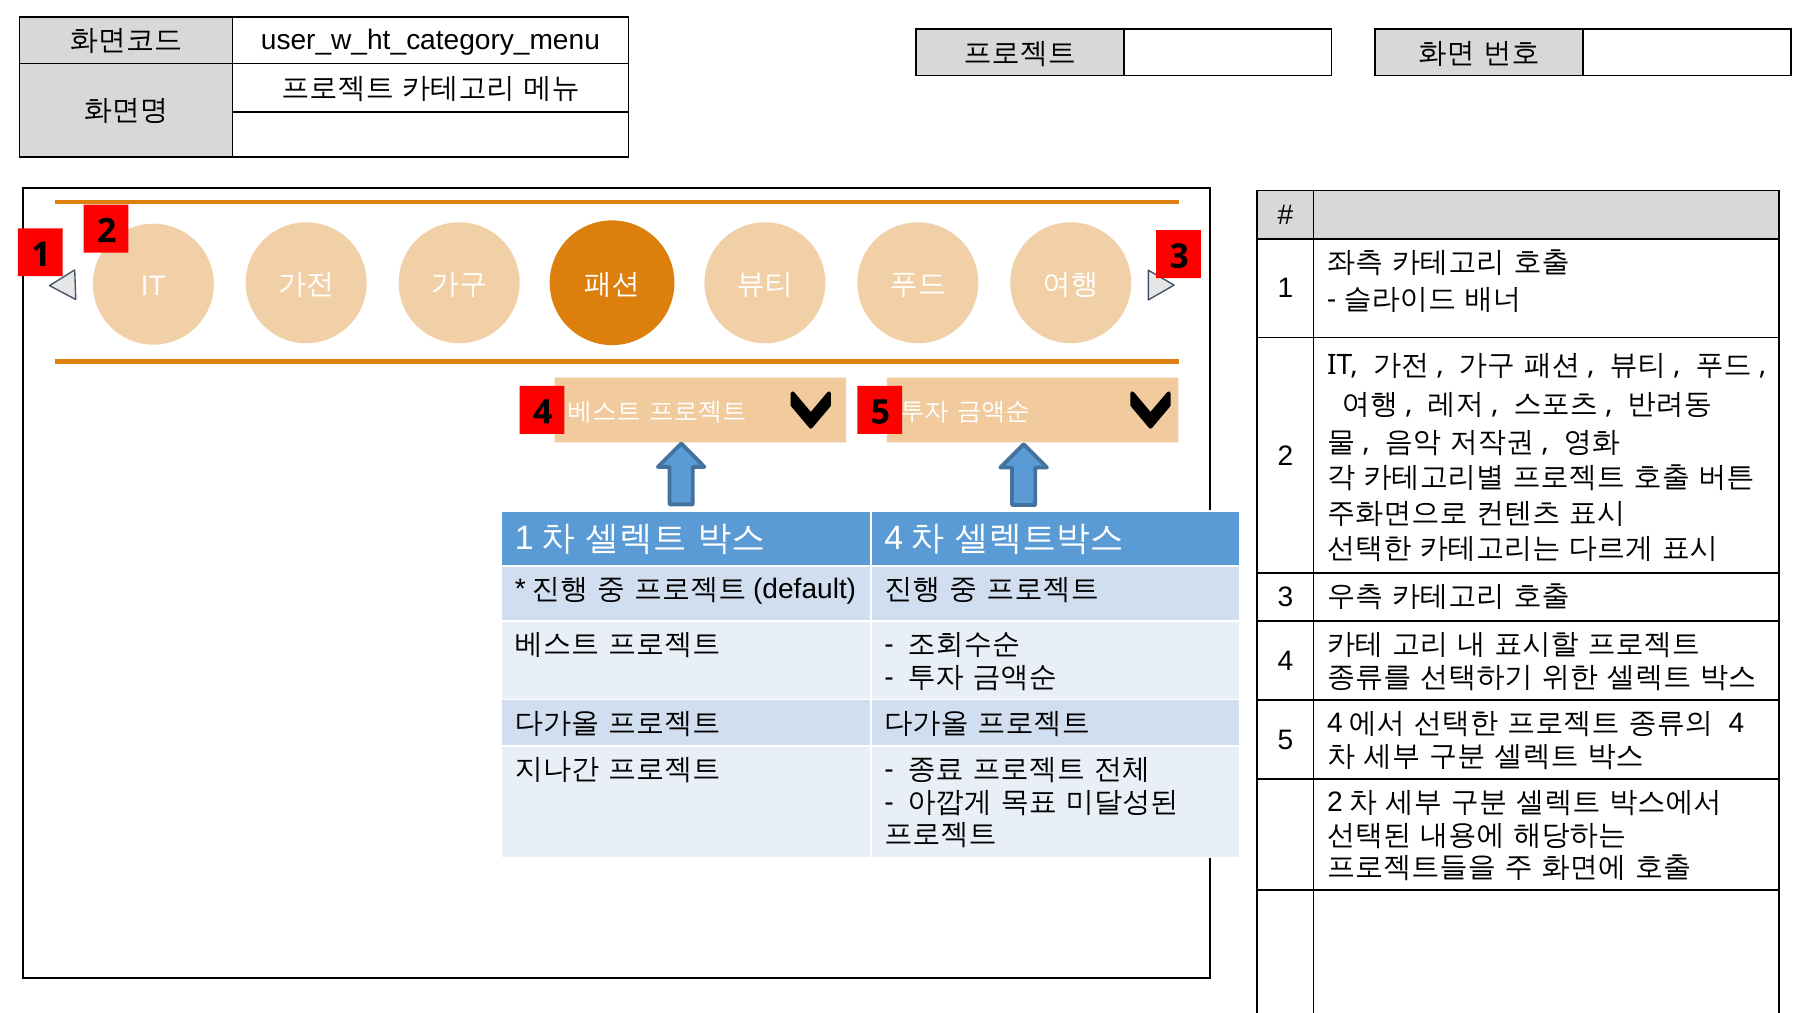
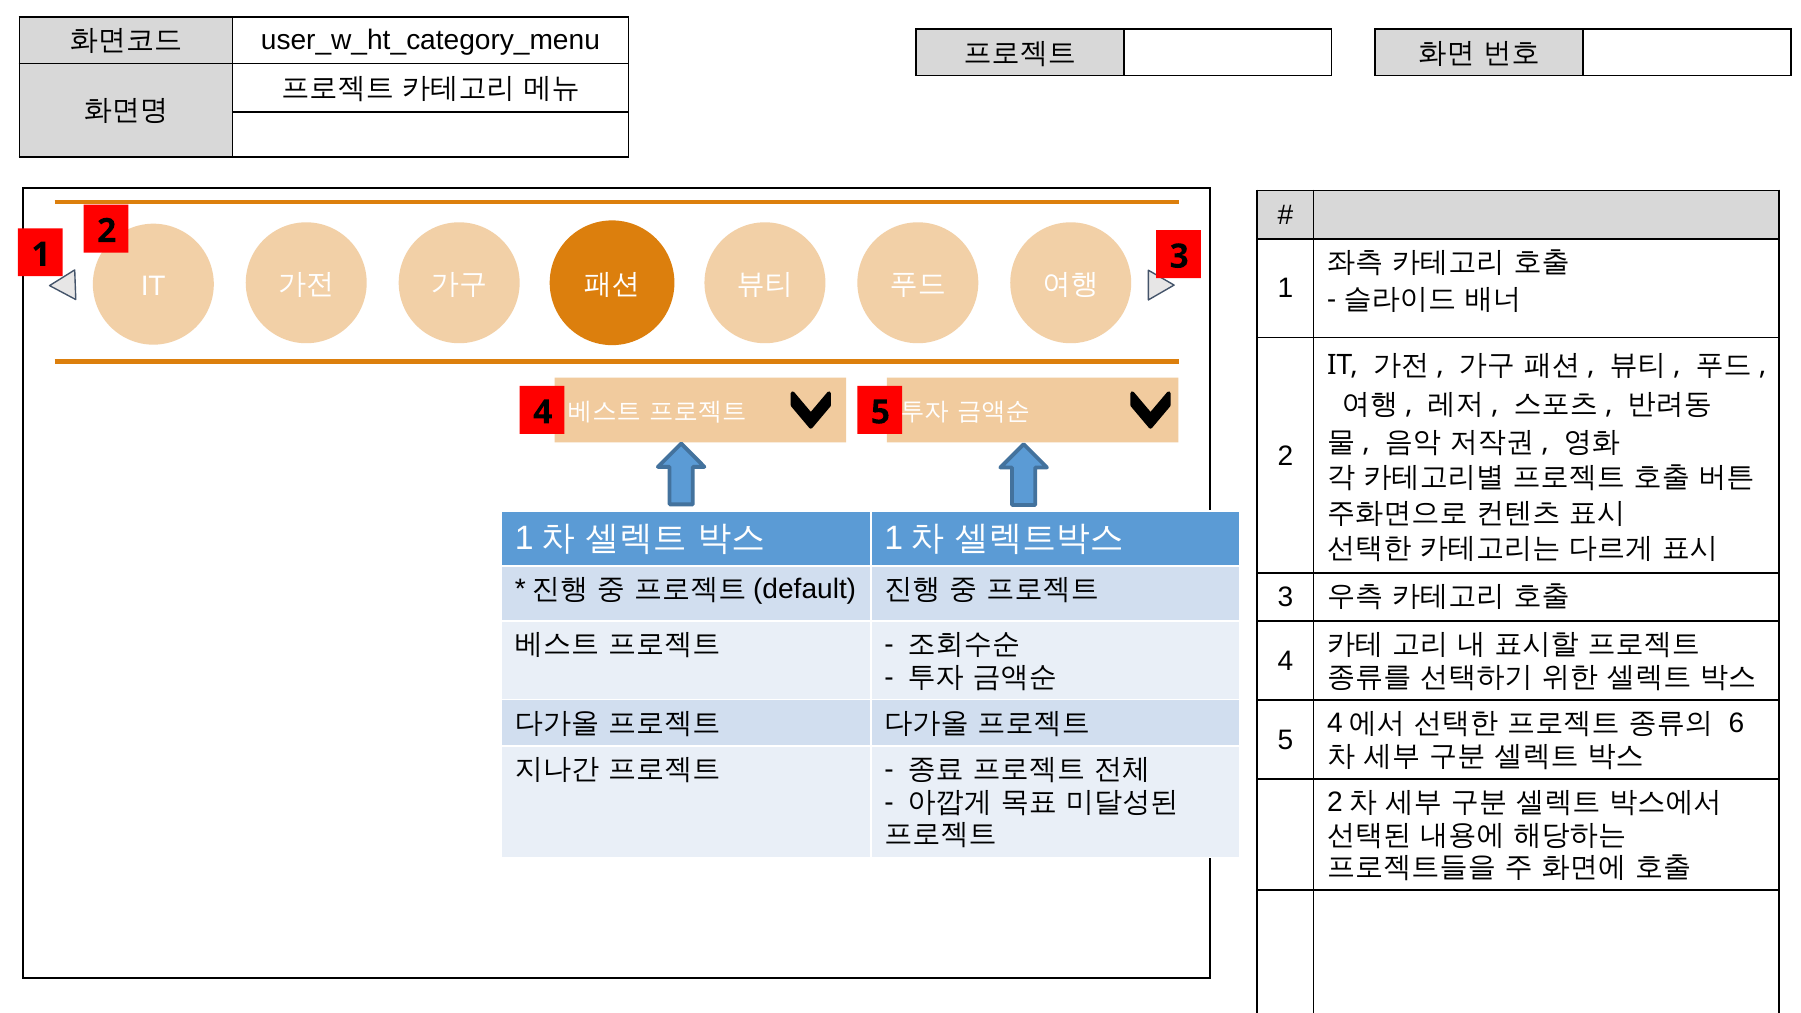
4 at (894, 538): 4 -> 1
4 at (1736, 723): 4 -> 6
